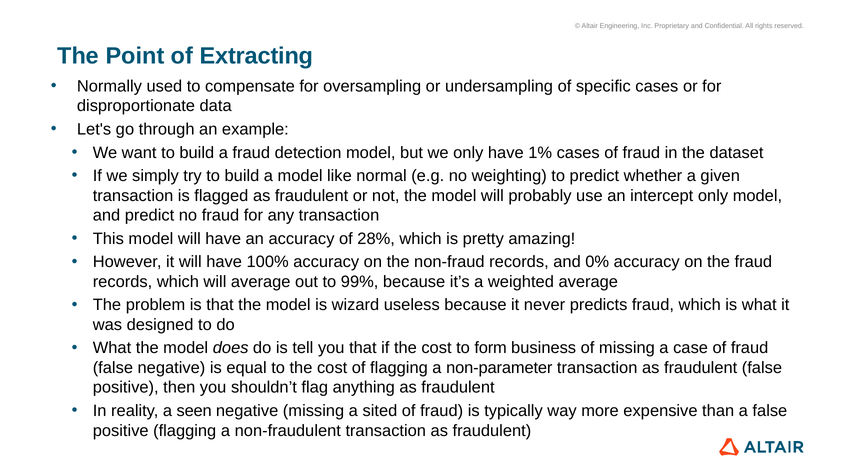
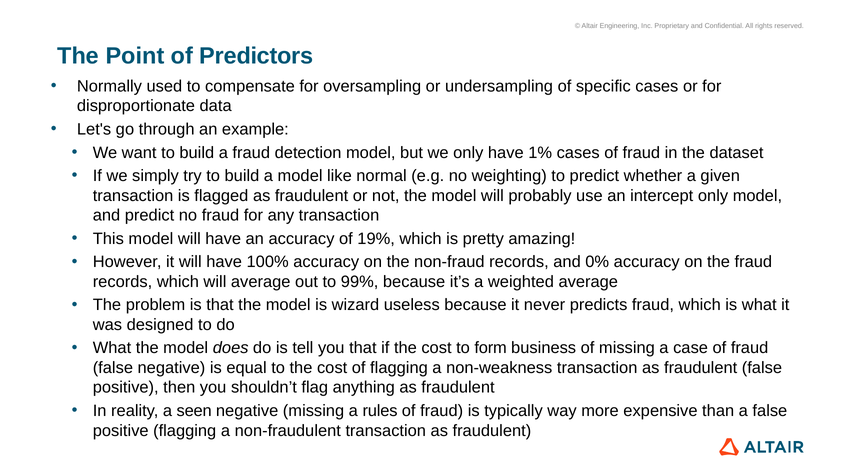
Extracting: Extracting -> Predictors
28%: 28% -> 19%
non-parameter: non-parameter -> non-weakness
sited: sited -> rules
